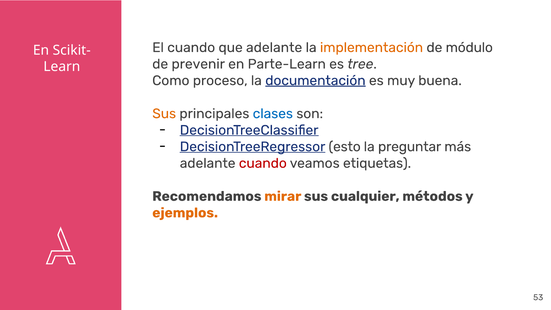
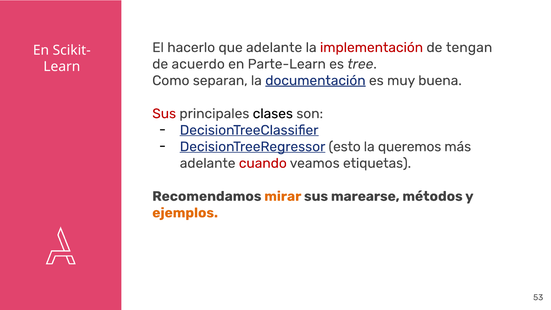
El cuando: cuando -> hacerlo
implementación colour: orange -> red
módulo: módulo -> tengan
prevenir: prevenir -> acuerdo
proceso: proceso -> separan
Sus at (164, 114) colour: orange -> red
clases colour: blue -> black
preguntar: preguntar -> queremos
cualquier: cualquier -> marearse
